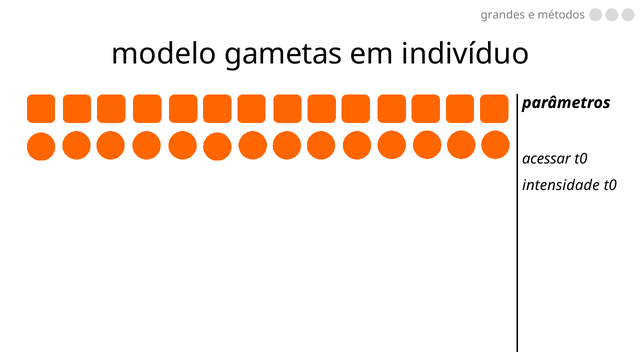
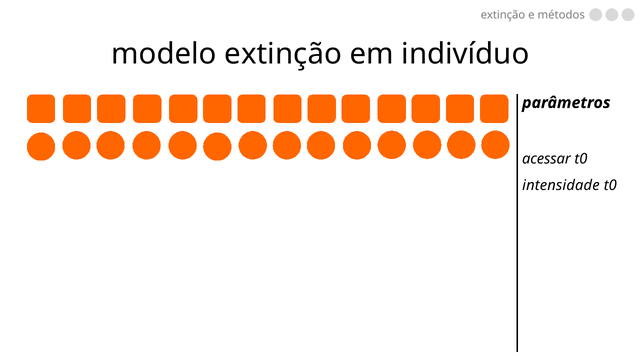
grandes at (503, 15): grandes -> extinção
modelo gametas: gametas -> extinção
